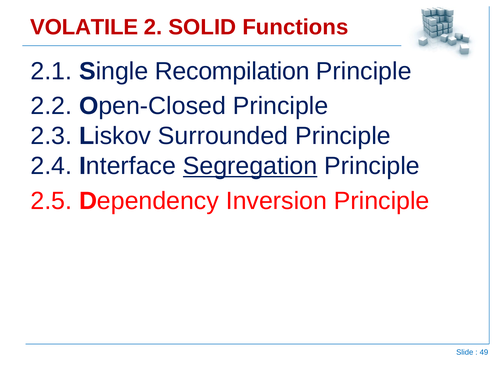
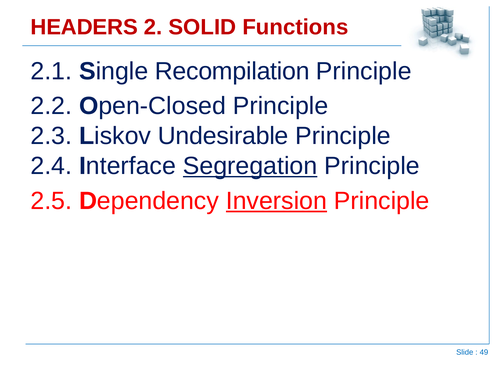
VOLATILE: VOLATILE -> HEADERS
Surrounded: Surrounded -> Undesirable
Inversion underline: none -> present
